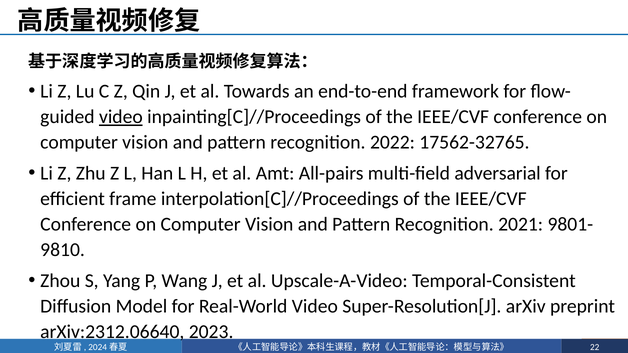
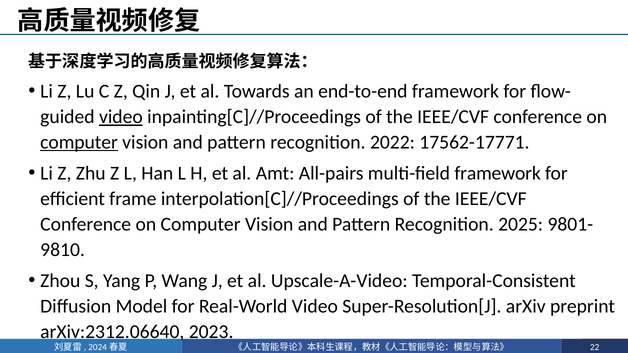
computer at (79, 142) underline: none -> present
17562-32765: 17562-32765 -> 17562-17771
multi-field adversarial: adversarial -> framework
2021: 2021 -> 2025
